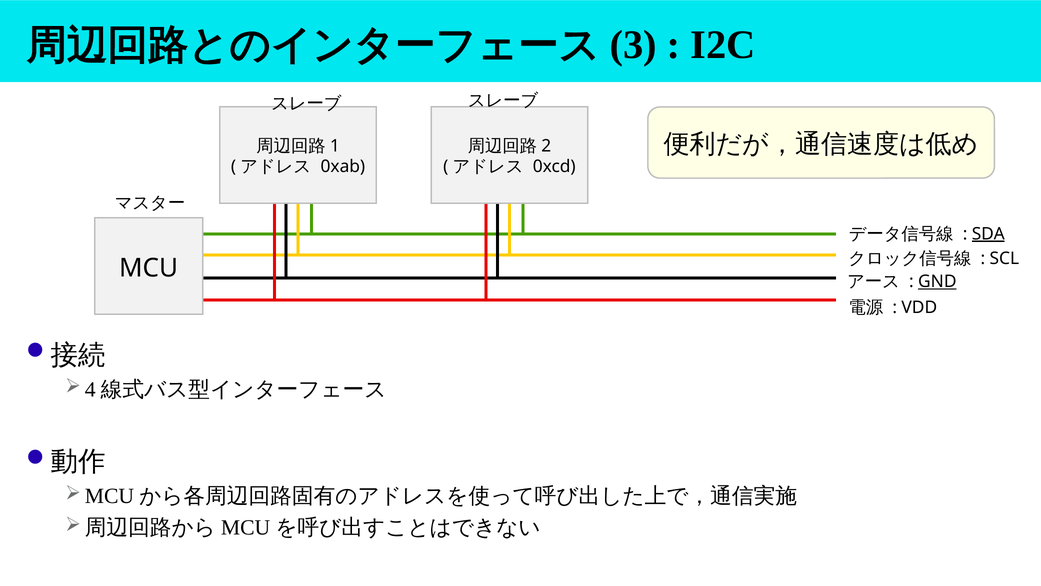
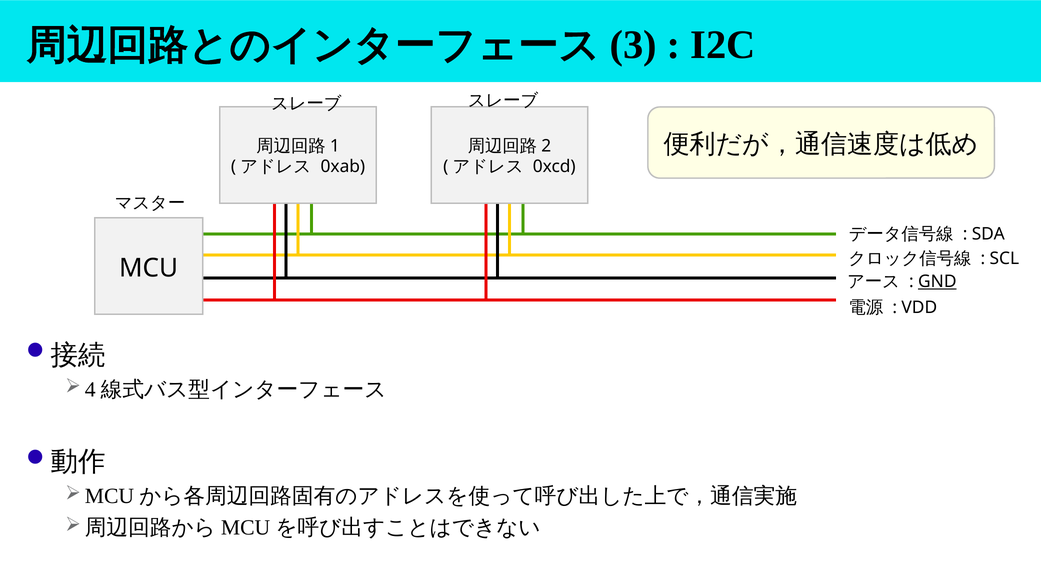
SDA underline: present -> none
